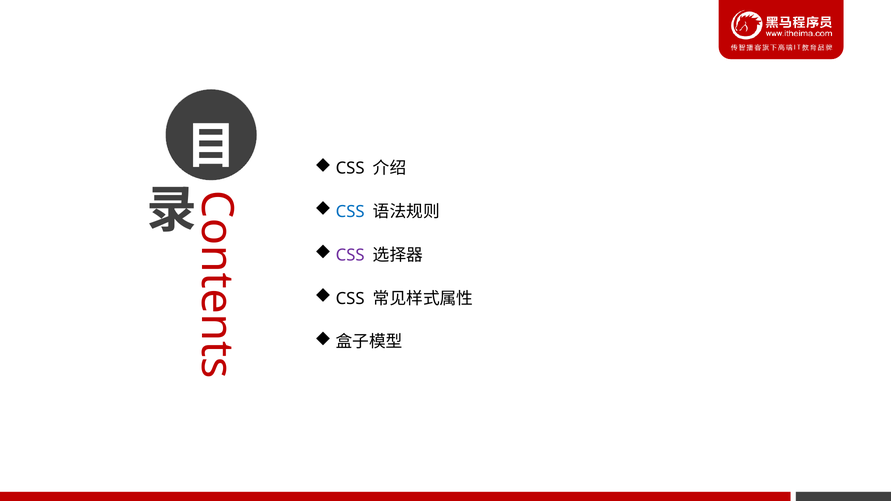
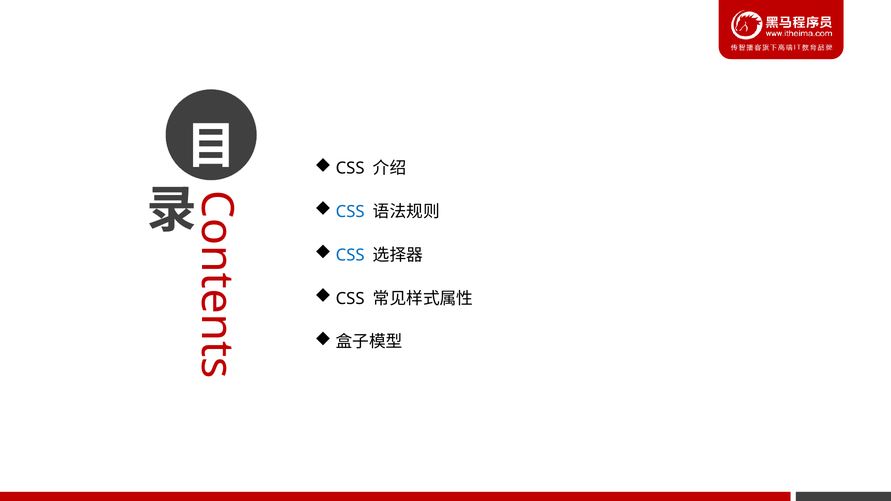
CSS at (350, 255) colour: purple -> blue
